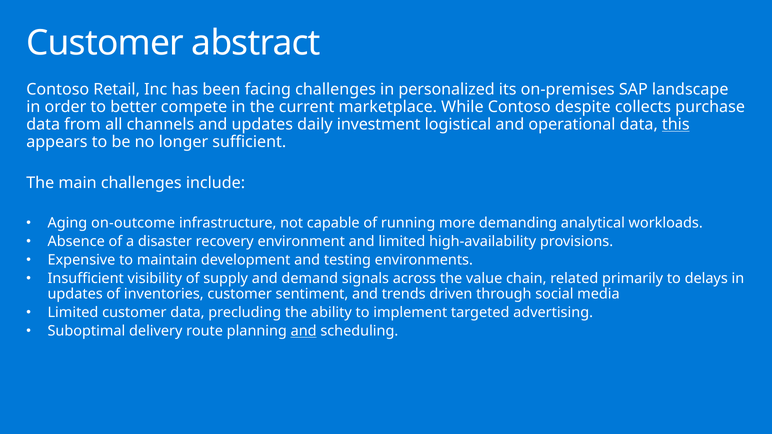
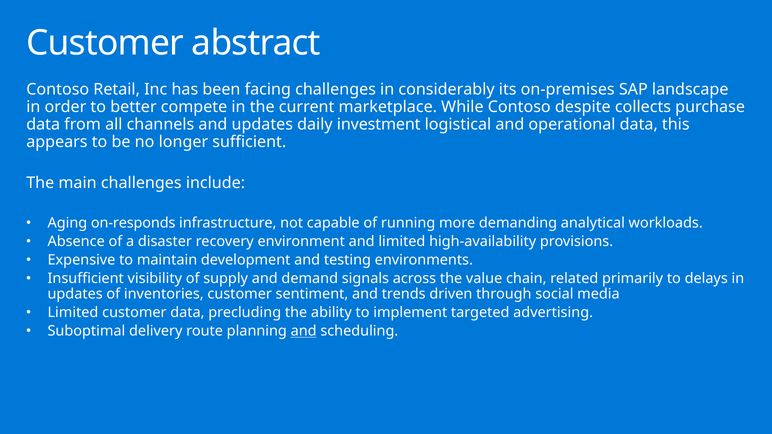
personalized: personalized -> considerably
this underline: present -> none
on-outcome: on-outcome -> on-responds
